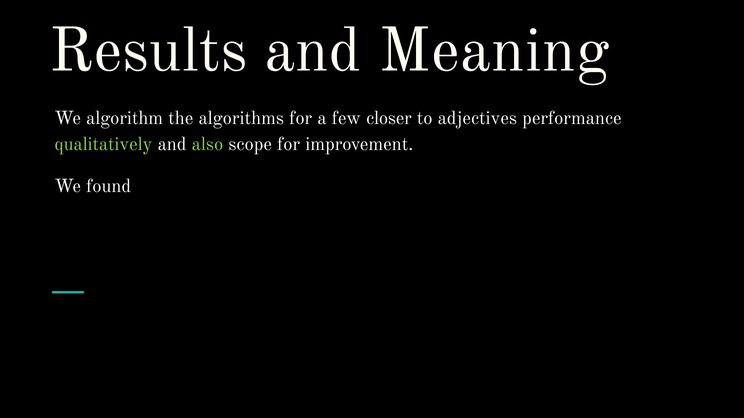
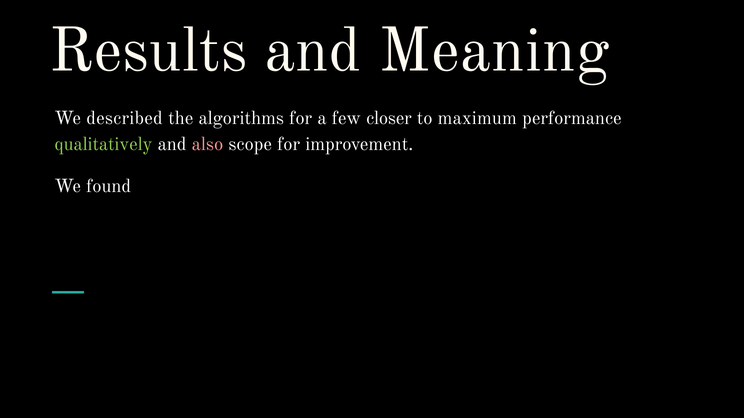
algorithm: algorithm -> described
adjectives: adjectives -> maximum
also colour: light green -> pink
